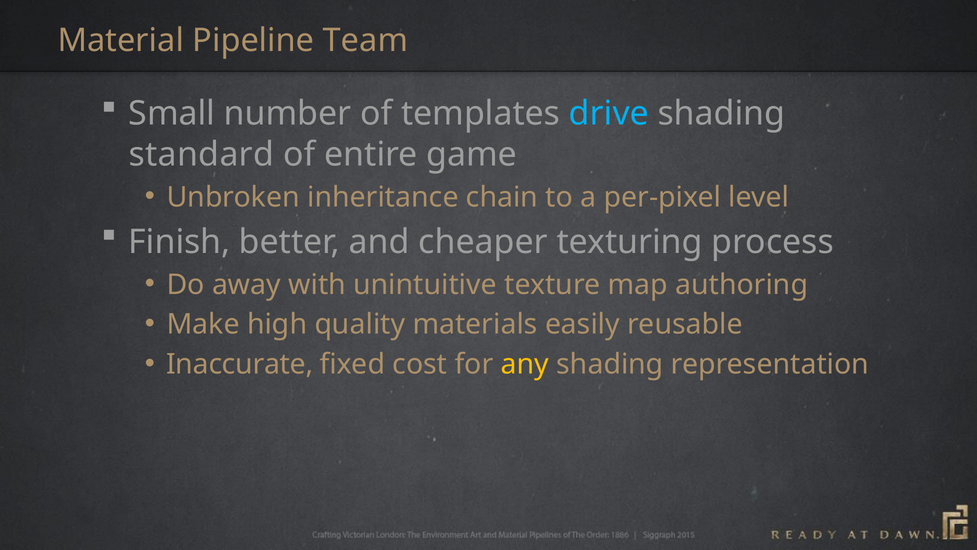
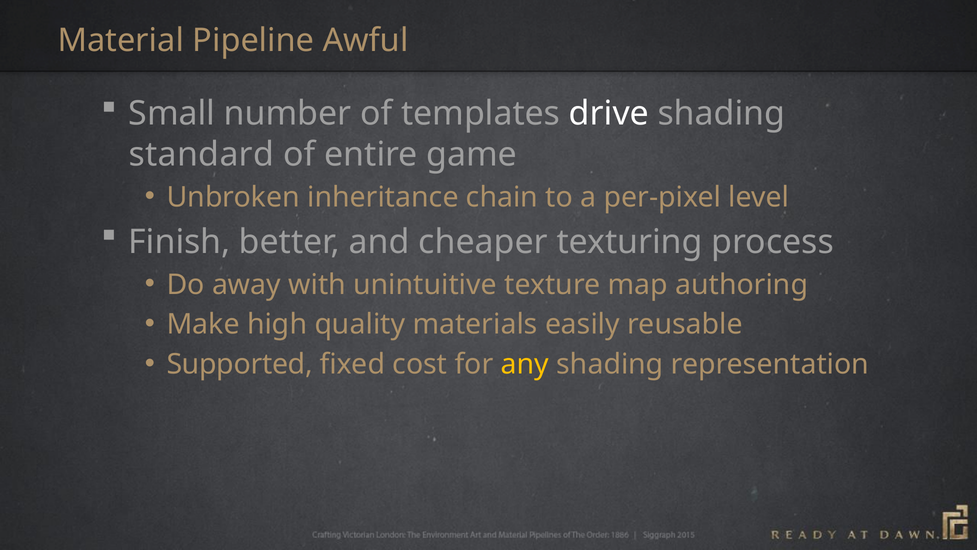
Team: Team -> Awful
drive colour: light blue -> white
Inaccurate: Inaccurate -> Supported
